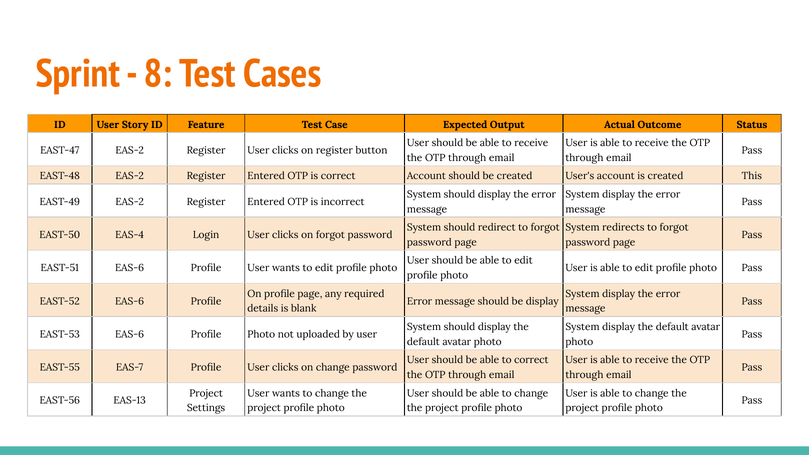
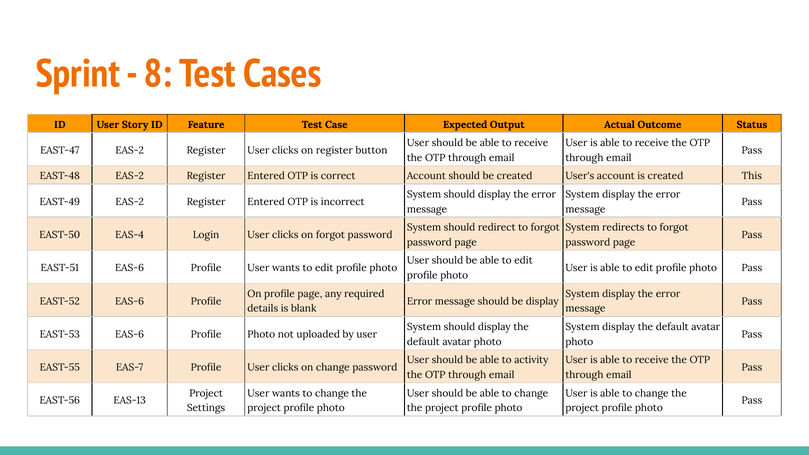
to correct: correct -> activity
